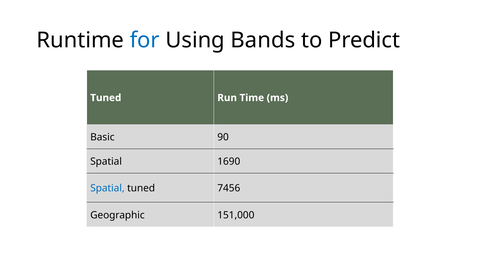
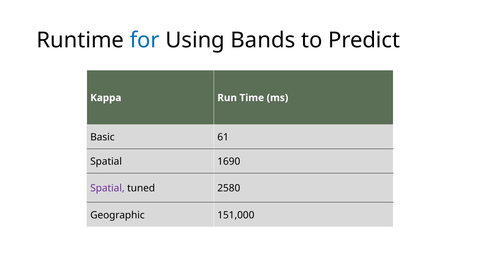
Tuned at (106, 98): Tuned -> Kappa
90: 90 -> 61
Spatial at (107, 188) colour: blue -> purple
7456: 7456 -> 2580
